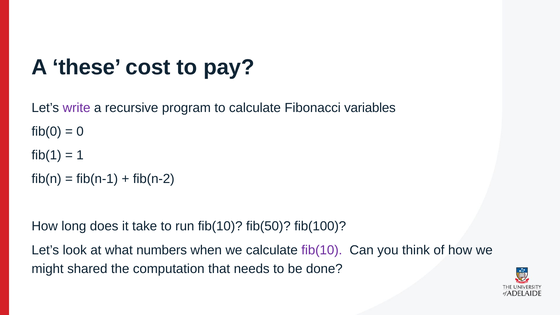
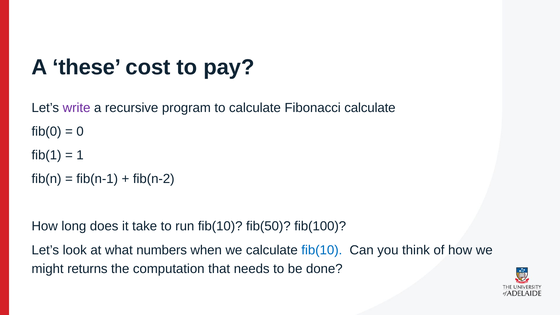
Fibonacci variables: variables -> calculate
fib(10 at (322, 250) colour: purple -> blue
shared: shared -> returns
